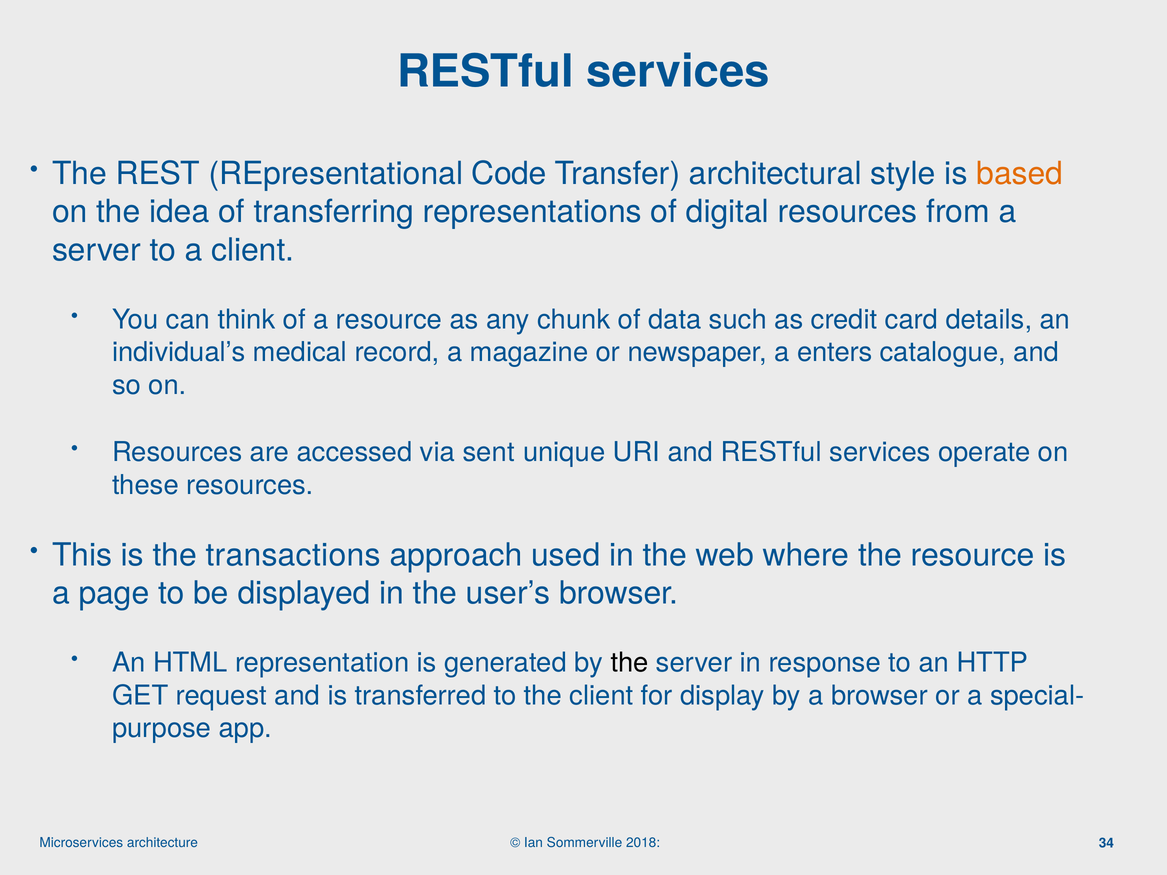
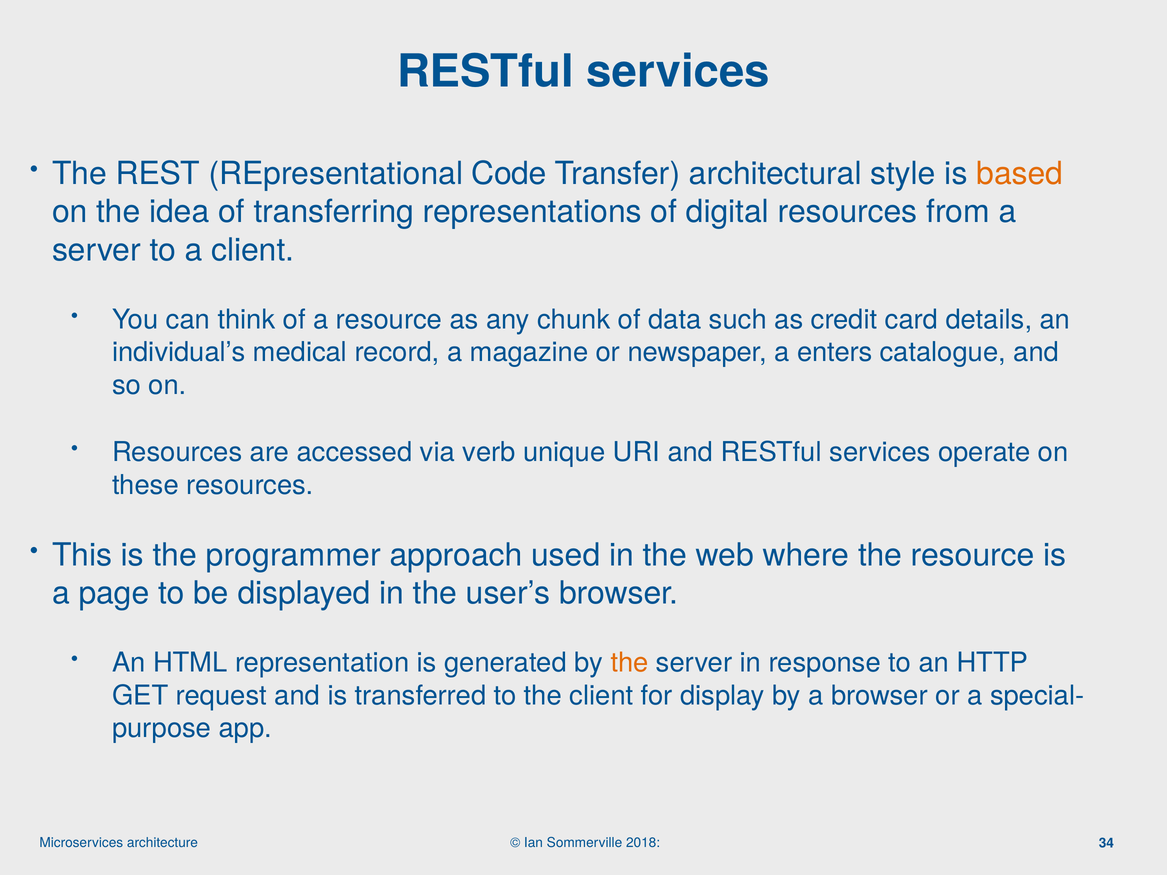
sent: sent -> verb
transactions: transactions -> programmer
the at (629, 663) colour: black -> orange
